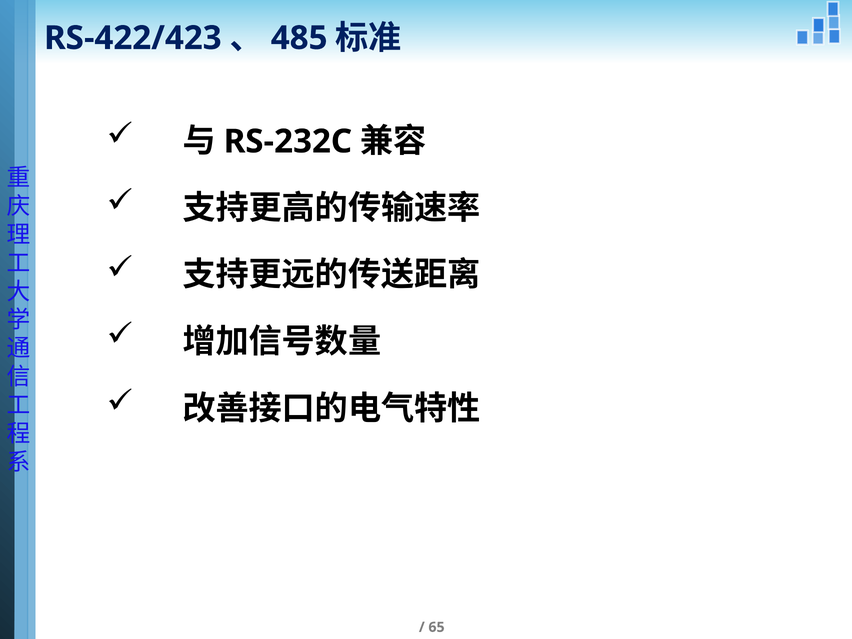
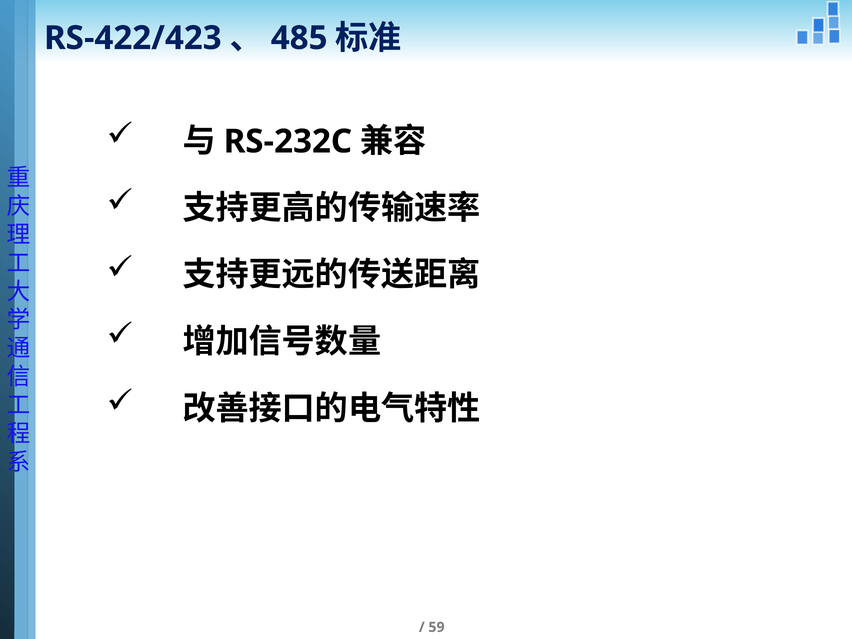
65: 65 -> 59
